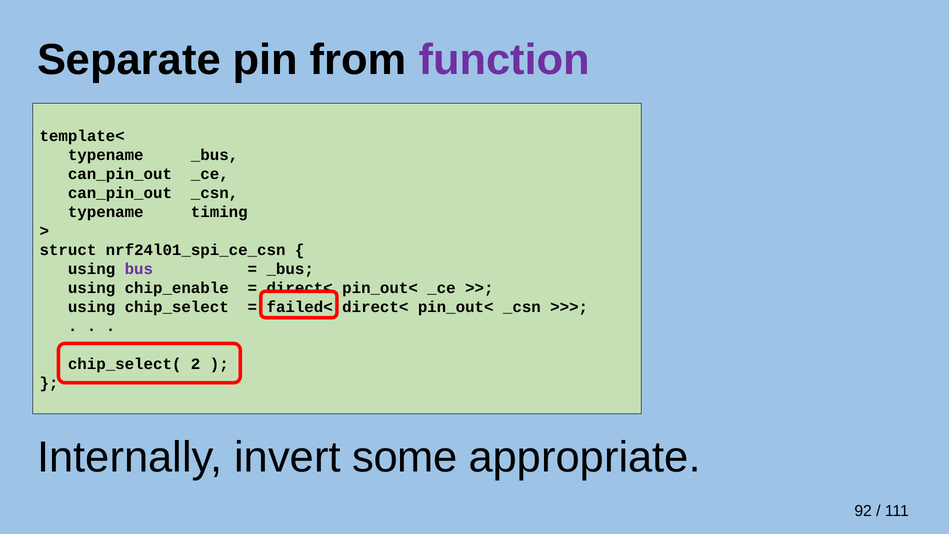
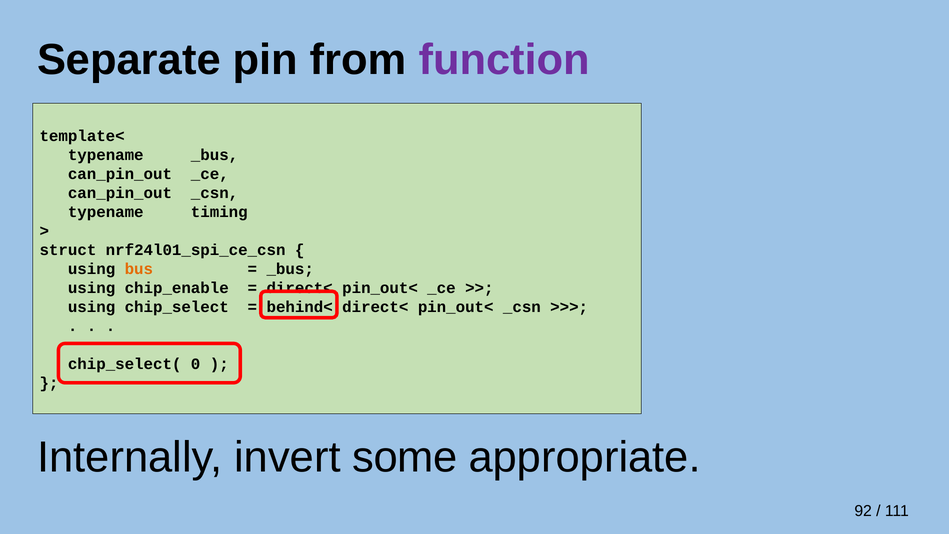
bus colour: purple -> orange
failed<: failed< -> behind<
2: 2 -> 0
